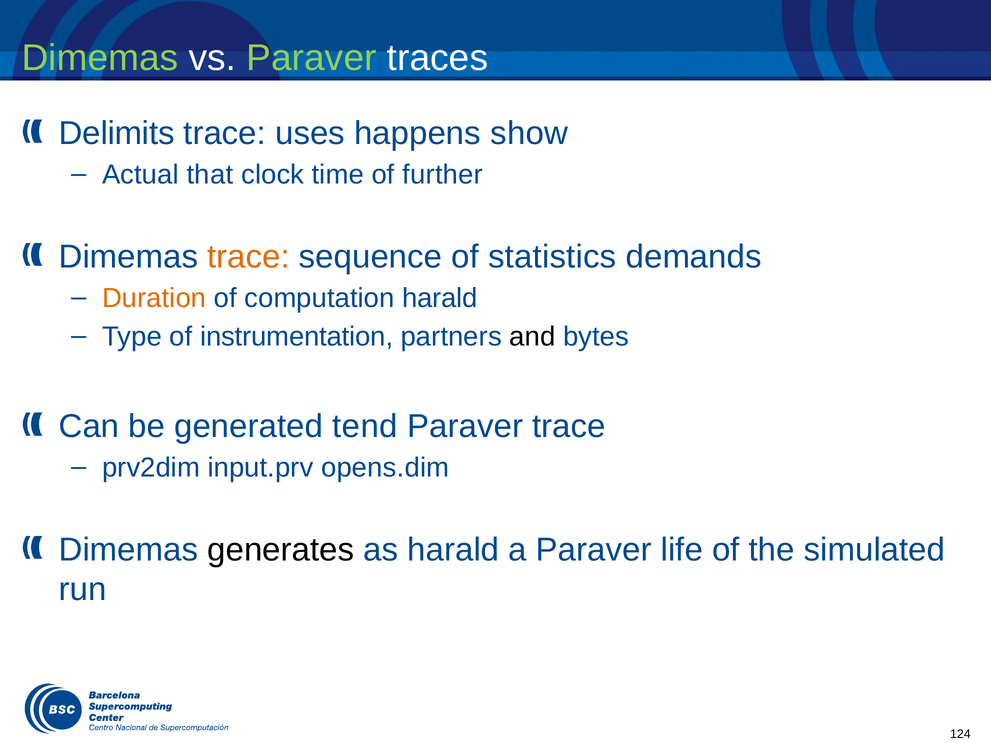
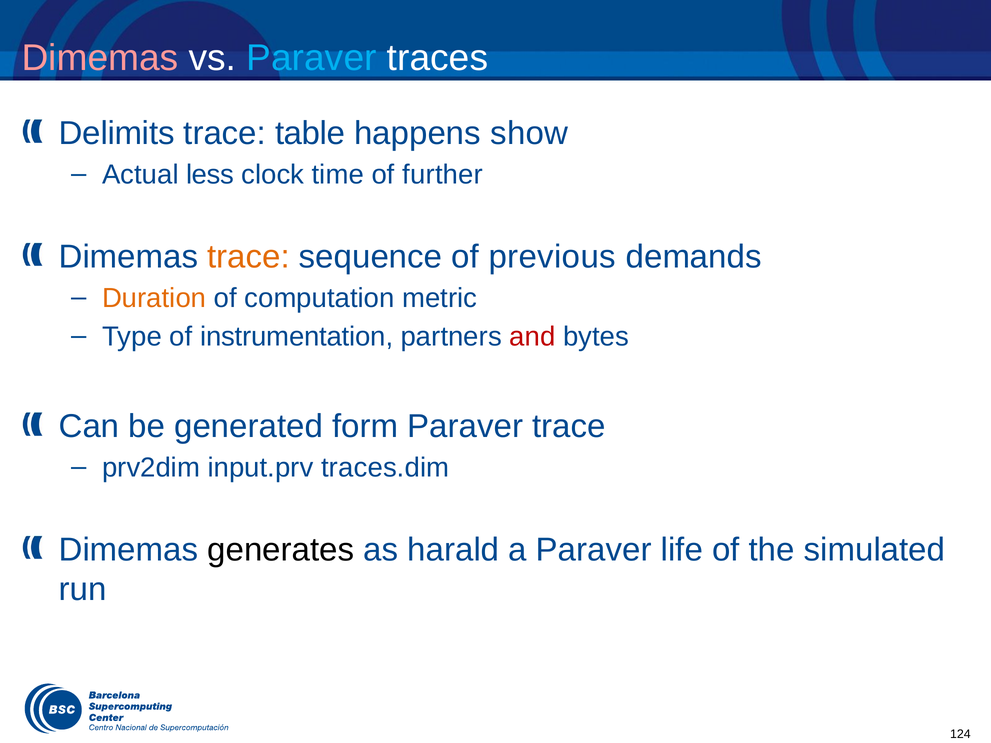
Dimemas at (100, 58) colour: light green -> pink
Paraver at (312, 58) colour: light green -> light blue
uses: uses -> table
that: that -> less
statistics: statistics -> previous
computation harald: harald -> metric
and colour: black -> red
tend: tend -> form
opens.dim: opens.dim -> traces.dim
